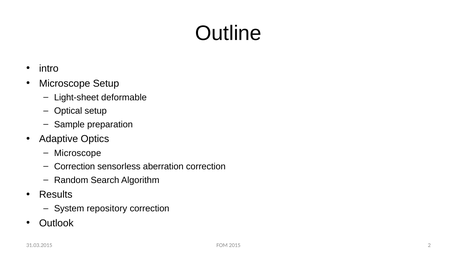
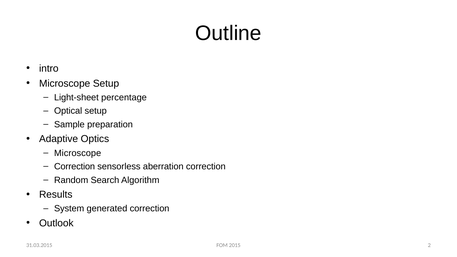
deformable: deformable -> percentage
repository: repository -> generated
